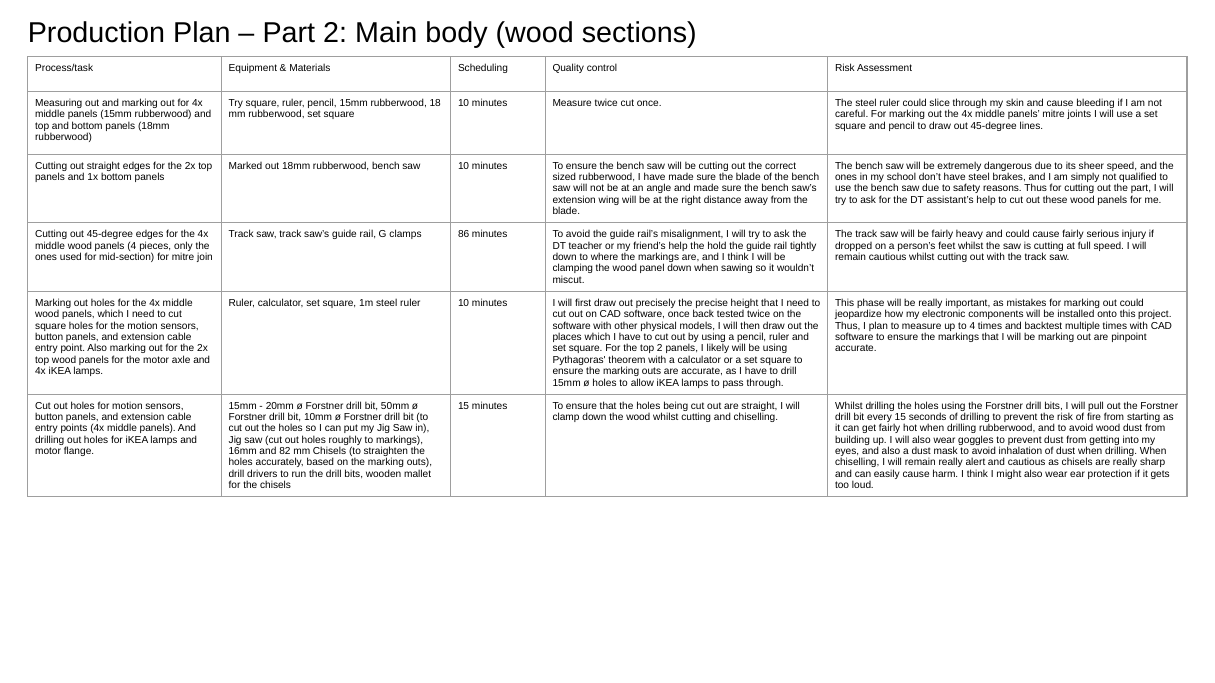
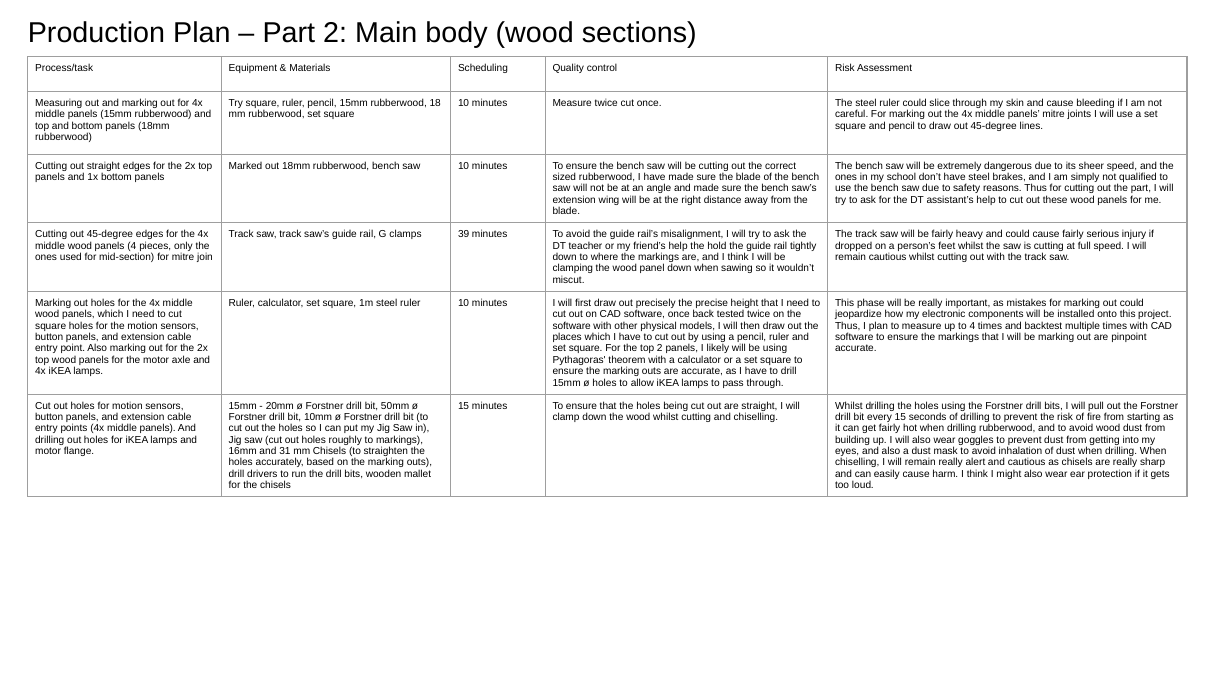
86: 86 -> 39
82: 82 -> 31
